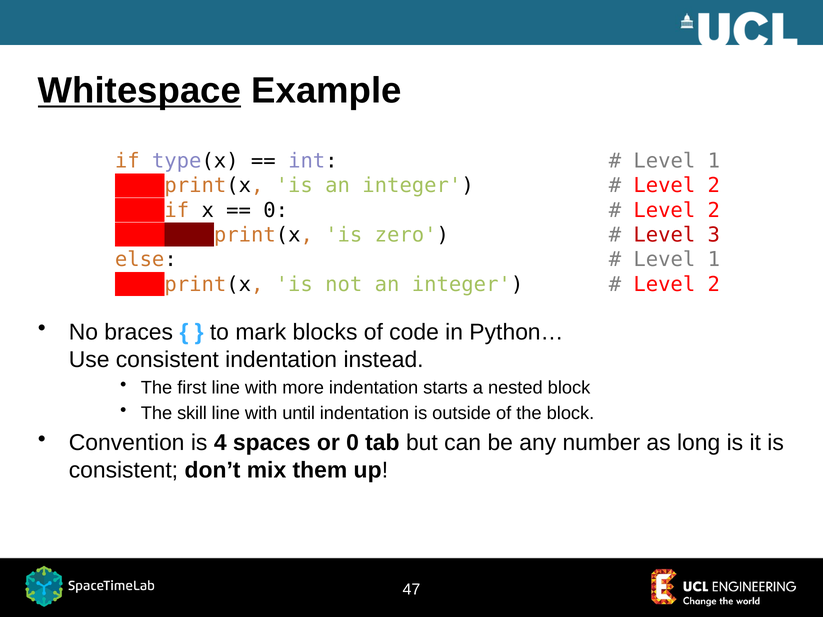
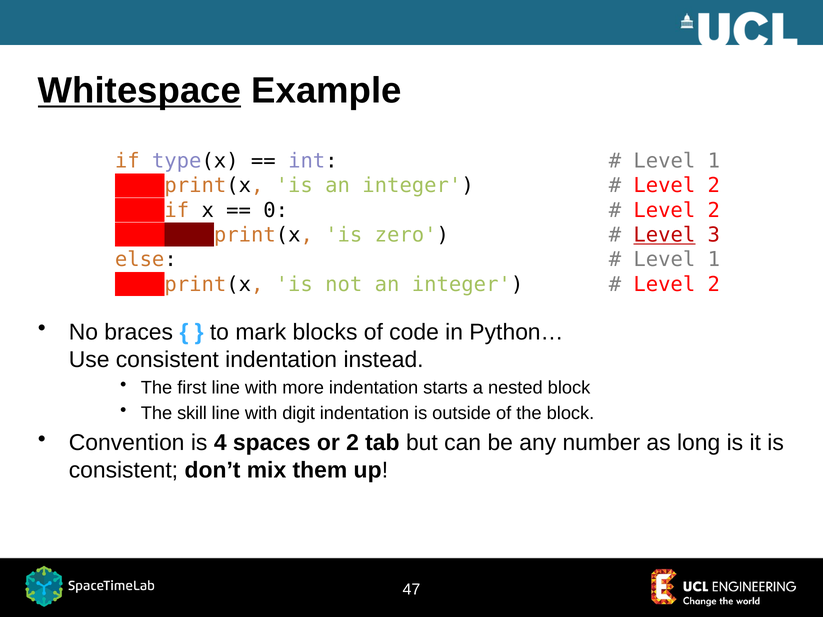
Level at (664, 235) underline: none -> present
until: until -> digit
or 0: 0 -> 2
